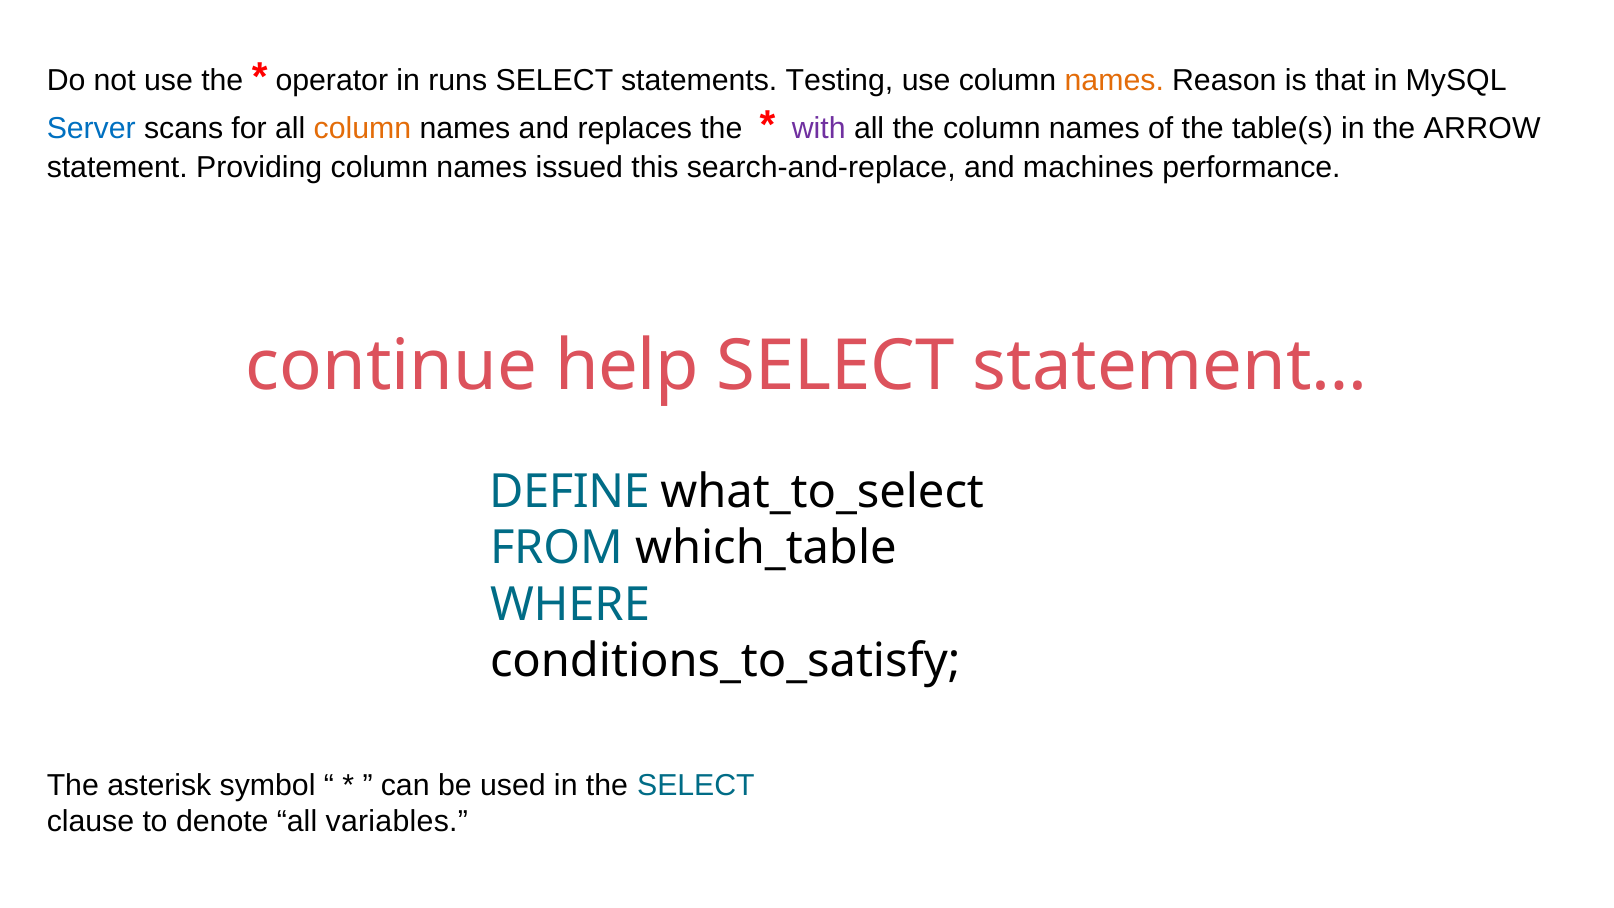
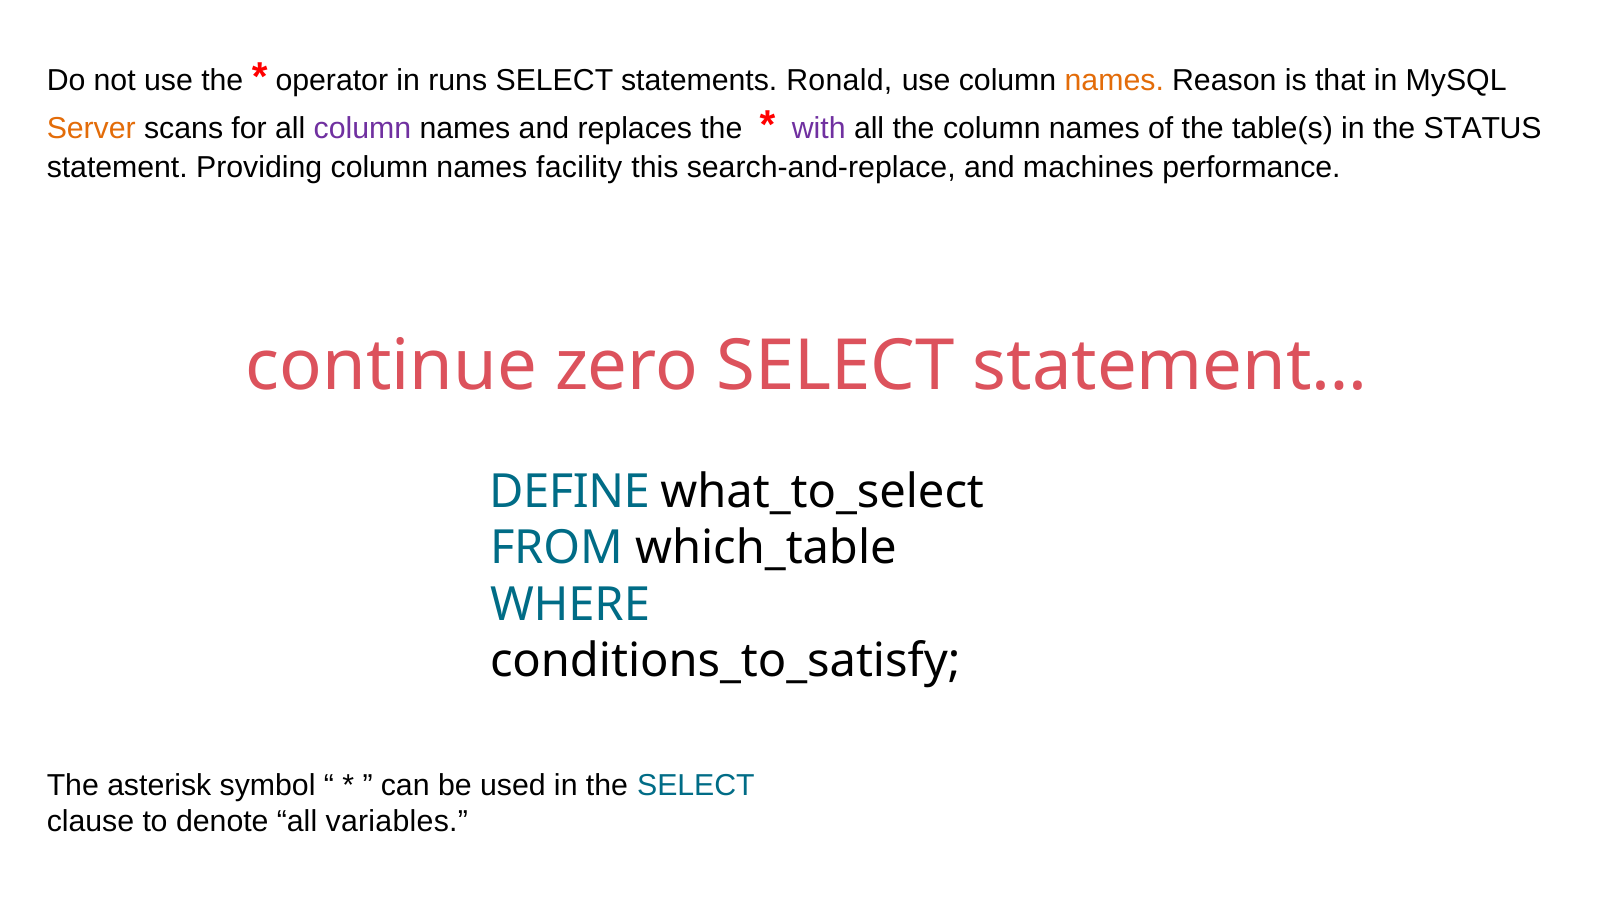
Testing: Testing -> Ronald
Server colour: blue -> orange
column at (362, 129) colour: orange -> purple
ARROW: ARROW -> STATUS
issued: issued -> facility
help: help -> zero
